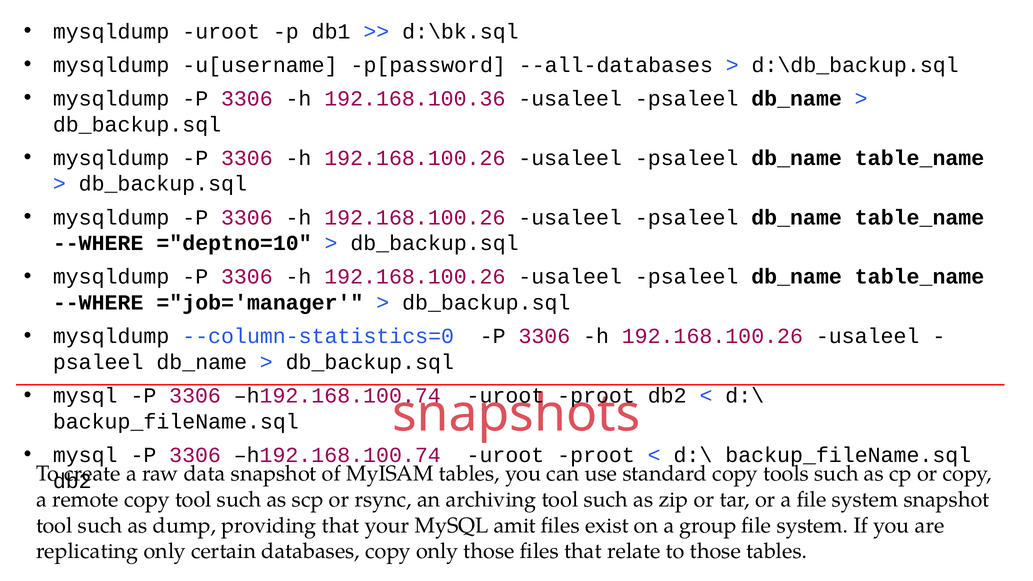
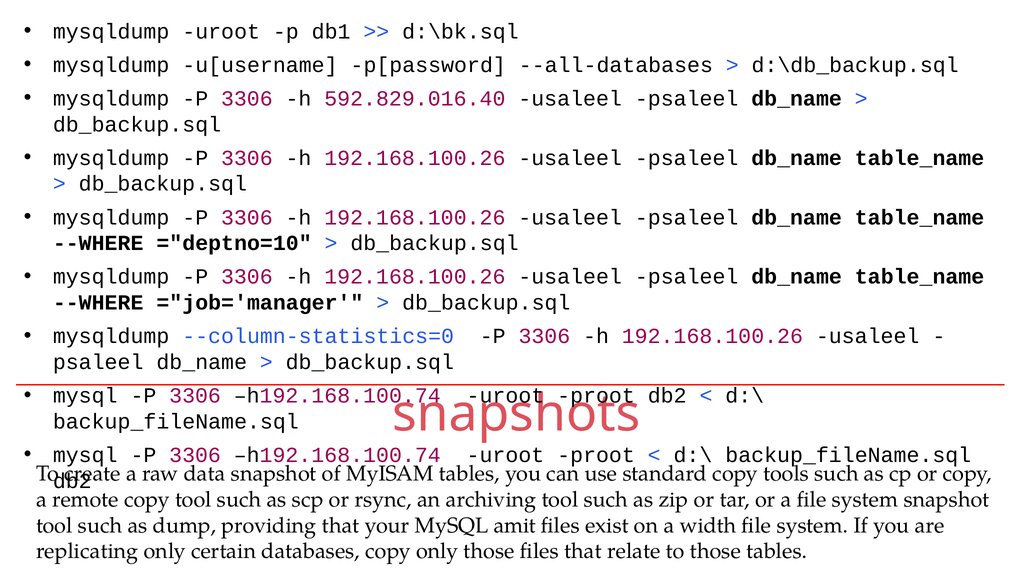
192.168.100.36: 192.168.100.36 -> 592.829.016.40
group: group -> width
